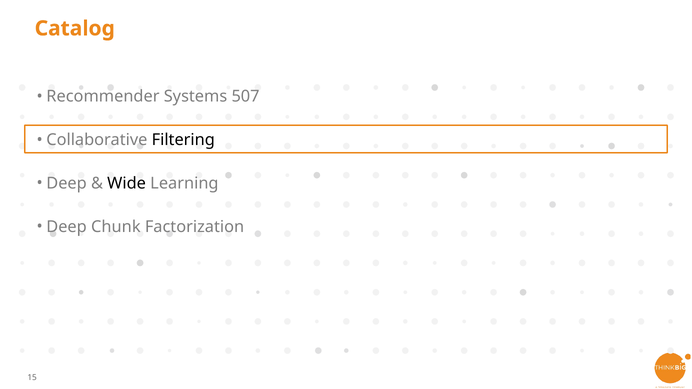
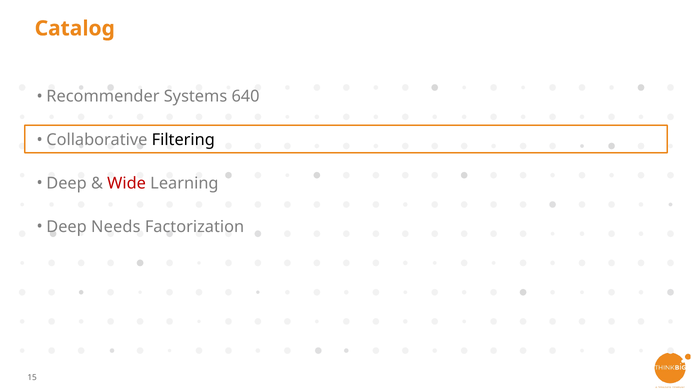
507: 507 -> 640
Wide colour: black -> red
Chunk: Chunk -> Needs
